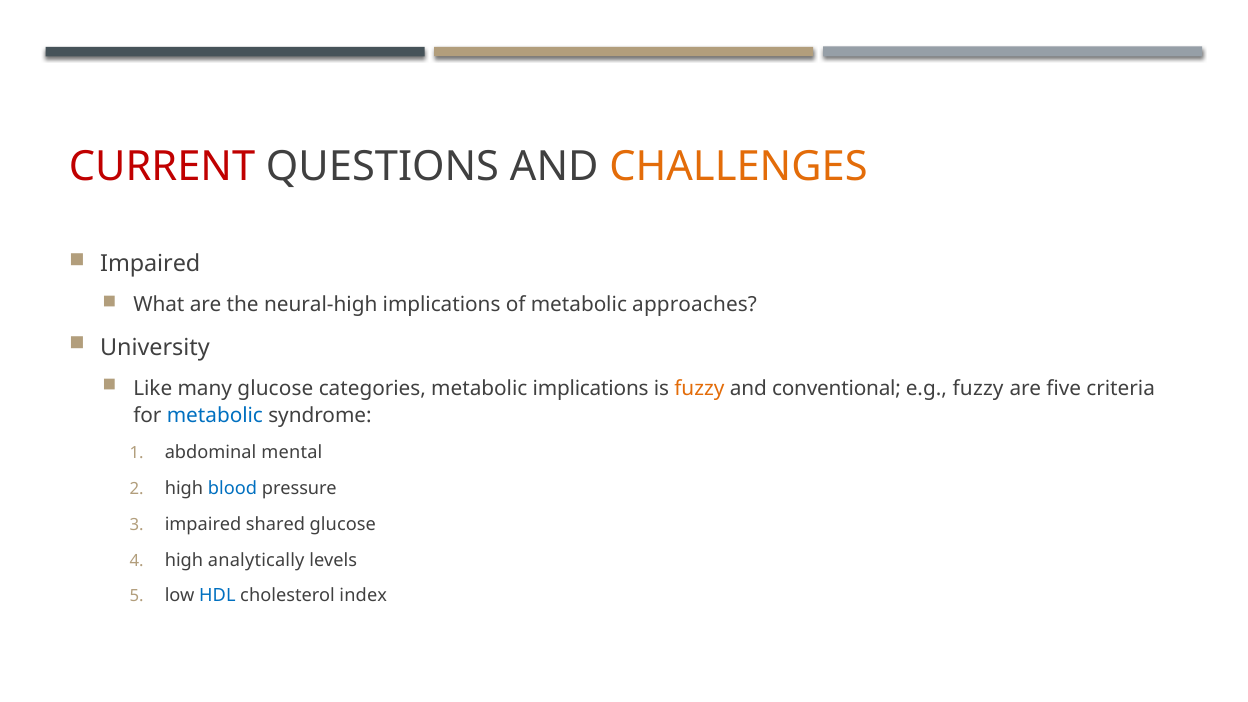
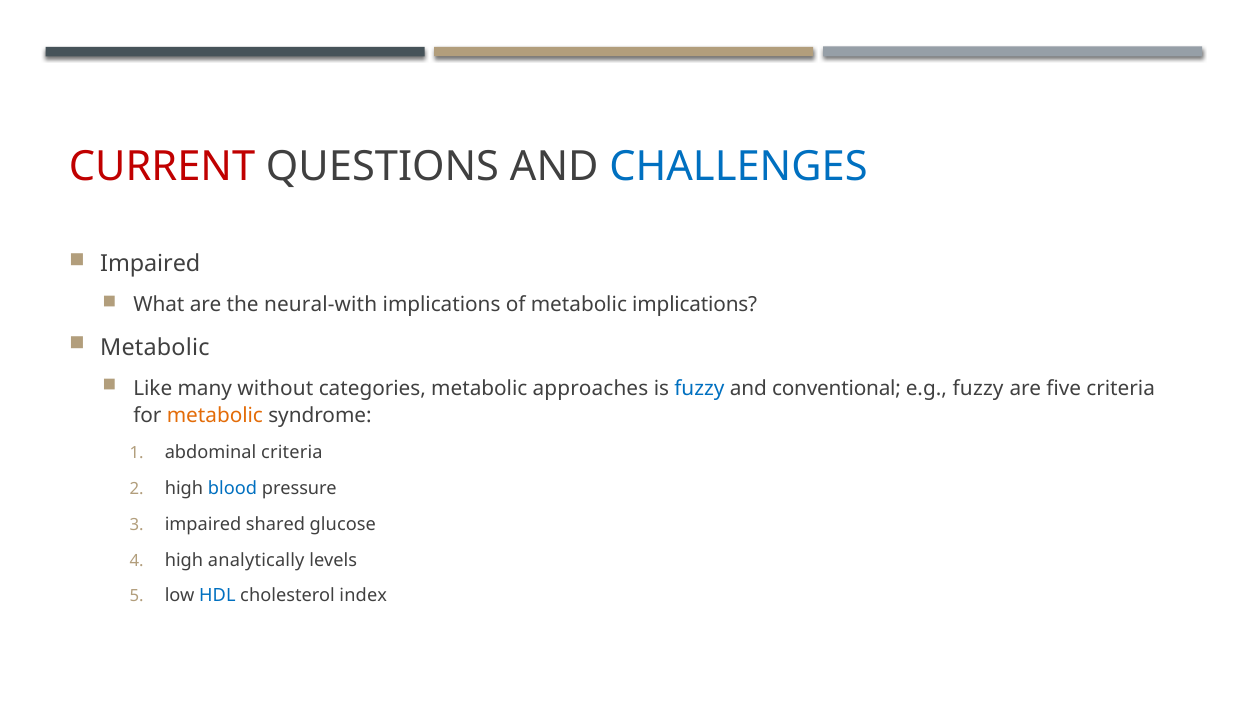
CHALLENGES colour: orange -> blue
neural-high: neural-high -> neural-with
metabolic approaches: approaches -> implications
University at (155, 347): University -> Metabolic
many glucose: glucose -> without
metabolic implications: implications -> approaches
fuzzy at (699, 388) colour: orange -> blue
metabolic at (215, 416) colour: blue -> orange
abdominal mental: mental -> criteria
